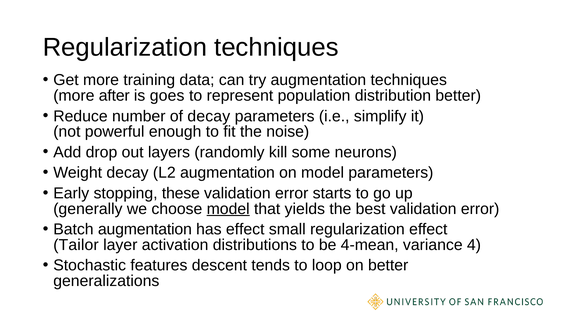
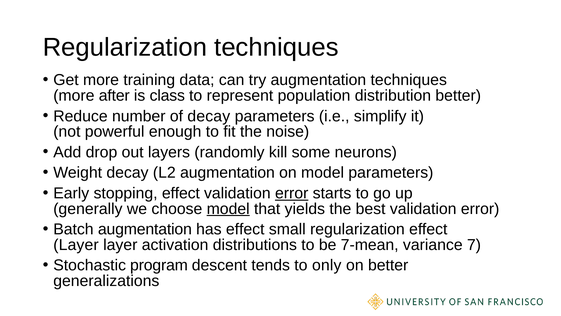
goes: goes -> class
stopping these: these -> effect
error at (292, 193) underline: none -> present
Tailor at (76, 244): Tailor -> Layer
4-mean: 4-mean -> 7-mean
4: 4 -> 7
features: features -> program
loop: loop -> only
